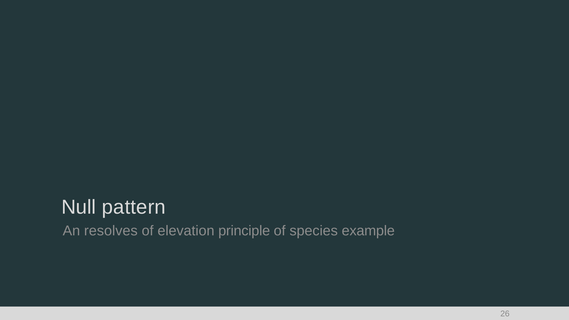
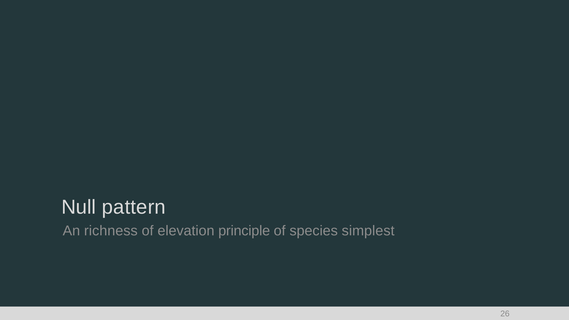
resolves: resolves -> richness
example: example -> simplest
